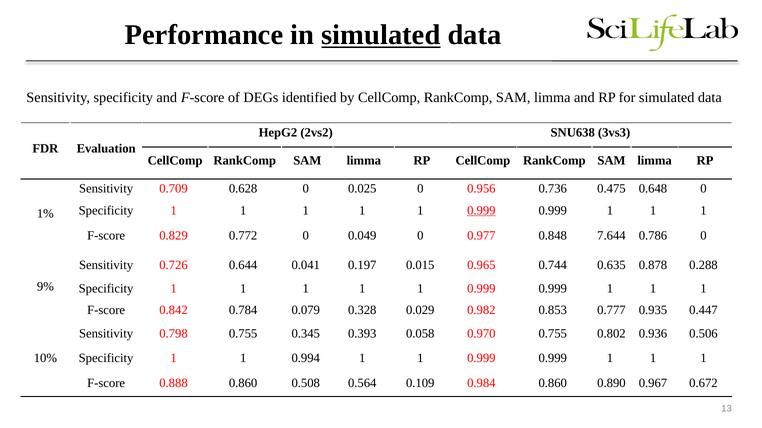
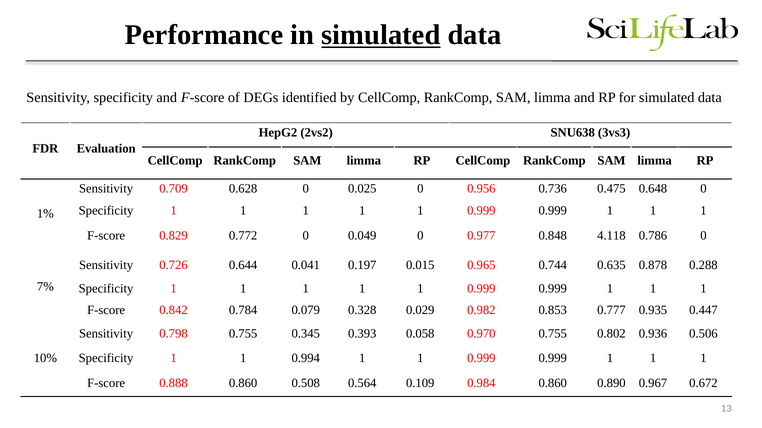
0.999 at (481, 211) underline: present -> none
7.644: 7.644 -> 4.118
9%: 9% -> 7%
